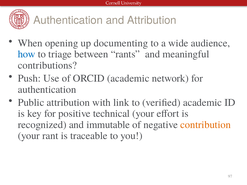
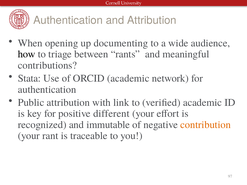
how colour: blue -> black
Push: Push -> Stata
technical: technical -> different
